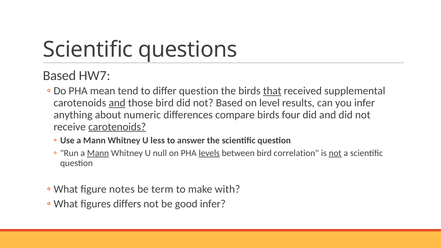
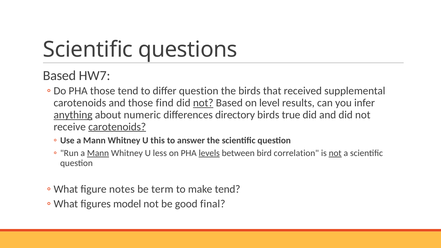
PHA mean: mean -> those
that underline: present -> none
and at (117, 103) underline: present -> none
those bird: bird -> find
not at (203, 103) underline: none -> present
anything underline: none -> present
compare: compare -> directory
four: four -> true
less: less -> this
null: null -> less
make with: with -> tend
differs: differs -> model
good infer: infer -> final
